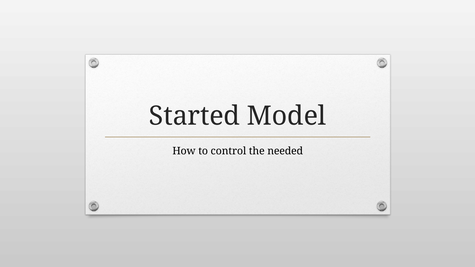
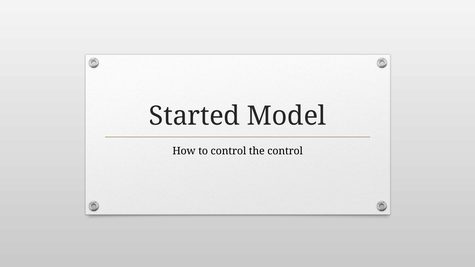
the needed: needed -> control
